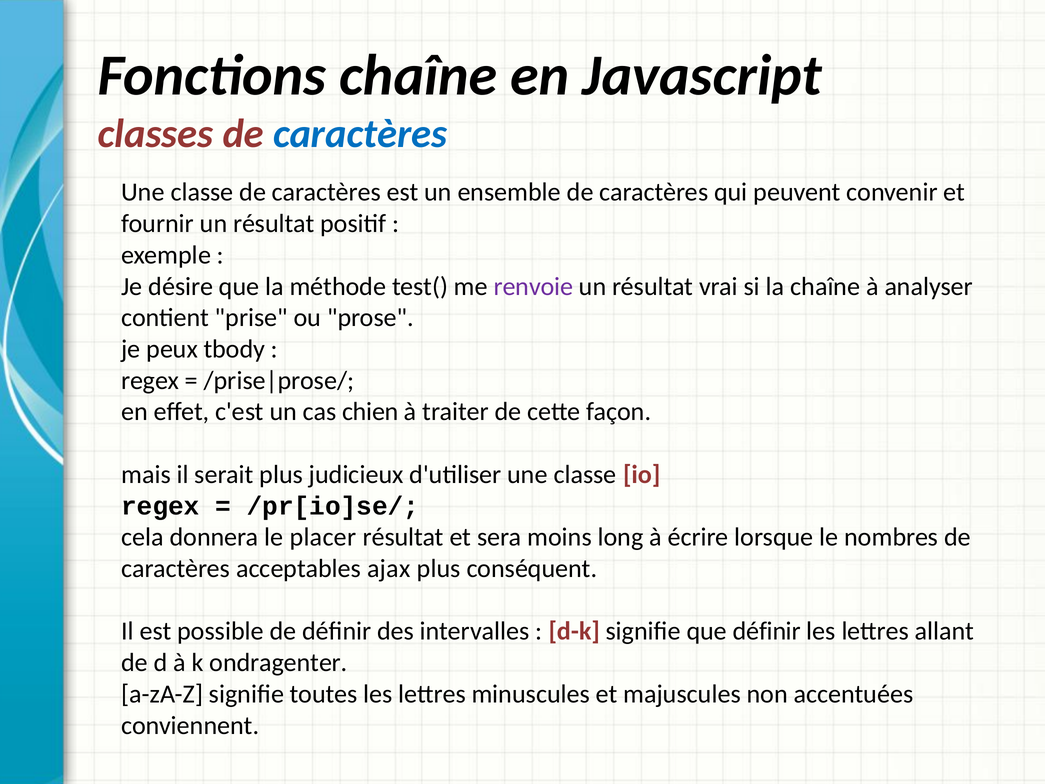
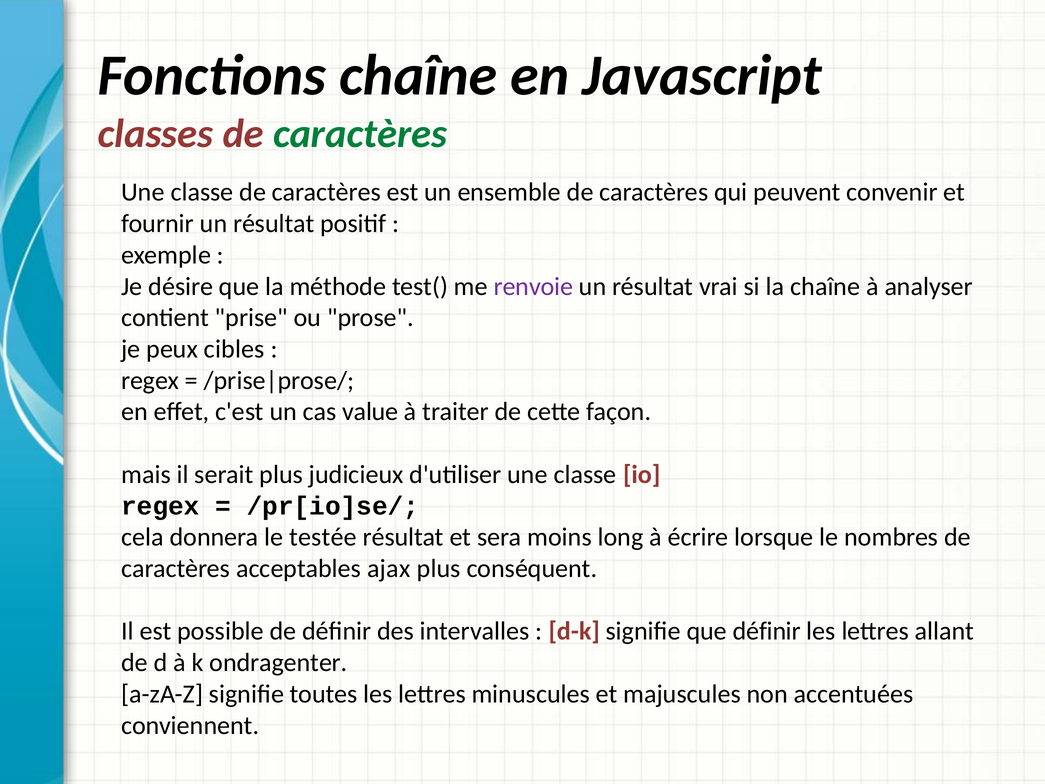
caractères at (360, 134) colour: blue -> green
tbody: tbody -> cibles
chien: chien -> value
placer: placer -> testée
